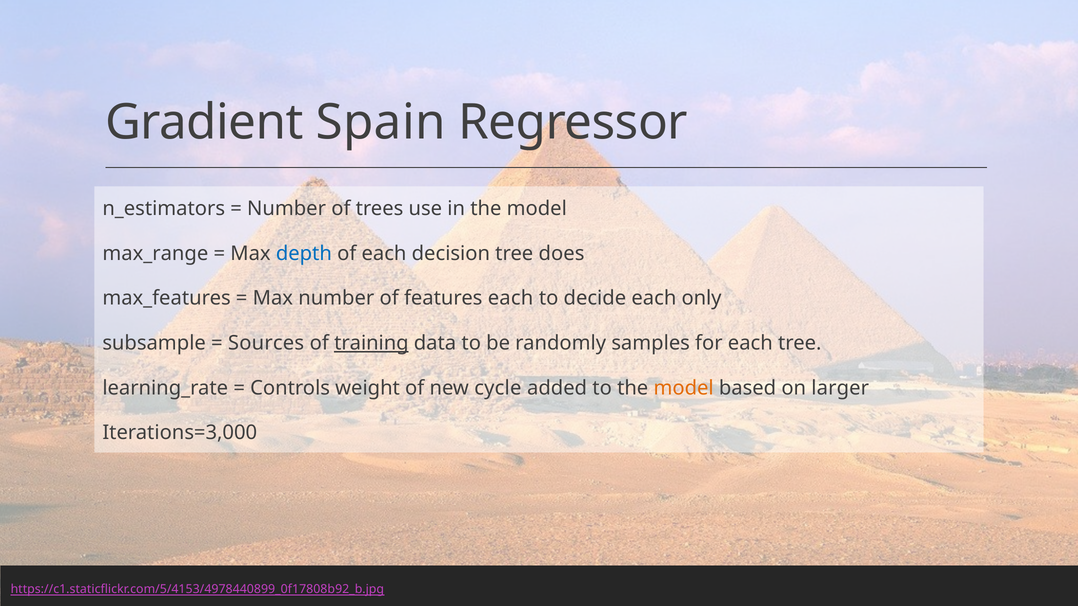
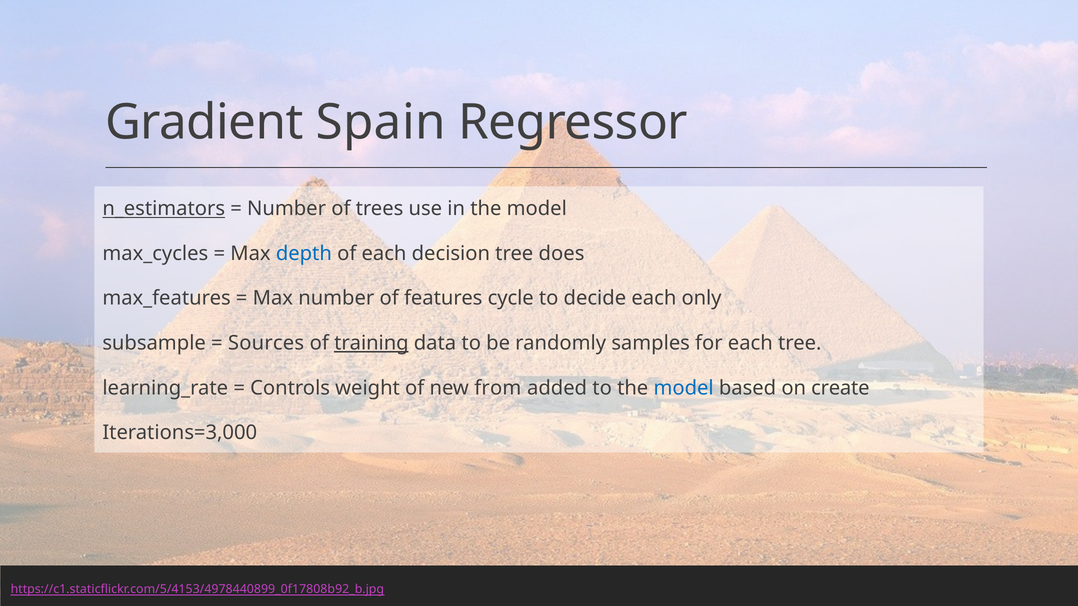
n_estimators underline: none -> present
max_range: max_range -> max_cycles
features each: each -> cycle
cycle: cycle -> from
model at (684, 388) colour: orange -> blue
larger: larger -> create
